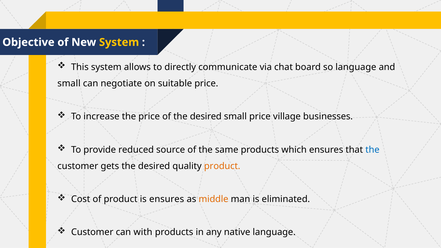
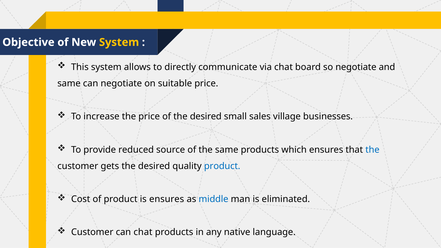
so language: language -> negotiate
small at (69, 84): small -> same
small price: price -> sales
product at (222, 166) colour: orange -> blue
middle colour: orange -> blue
can with: with -> chat
